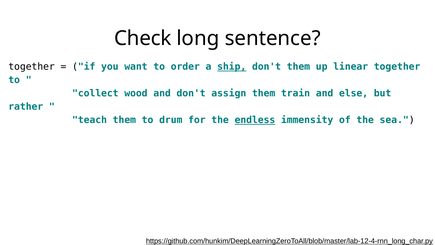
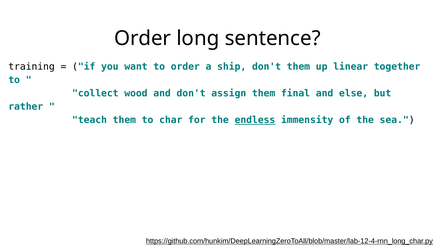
Check at (143, 38): Check -> Order
together at (32, 67): together -> training
ship underline: present -> none
train: train -> final
drum: drum -> char
